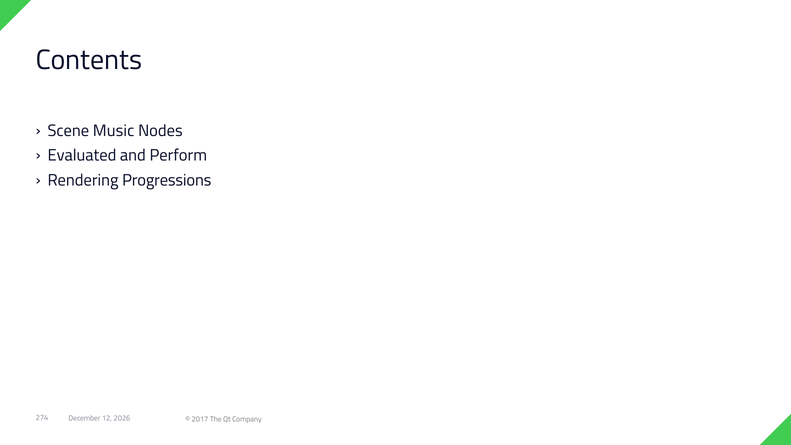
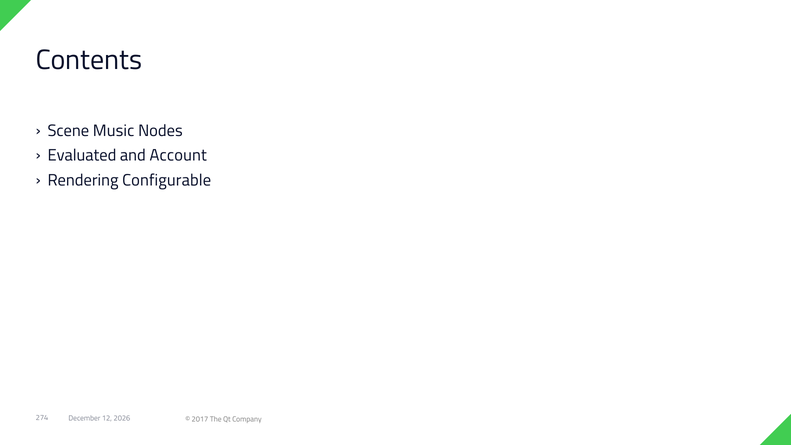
Perform: Perform -> Account
Progressions: Progressions -> Configurable
